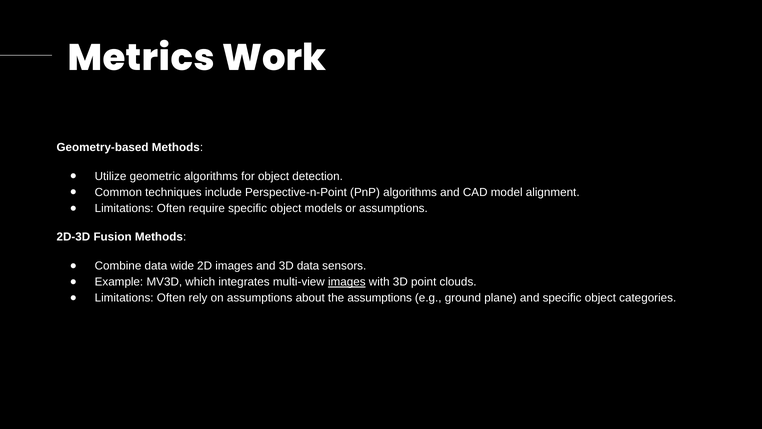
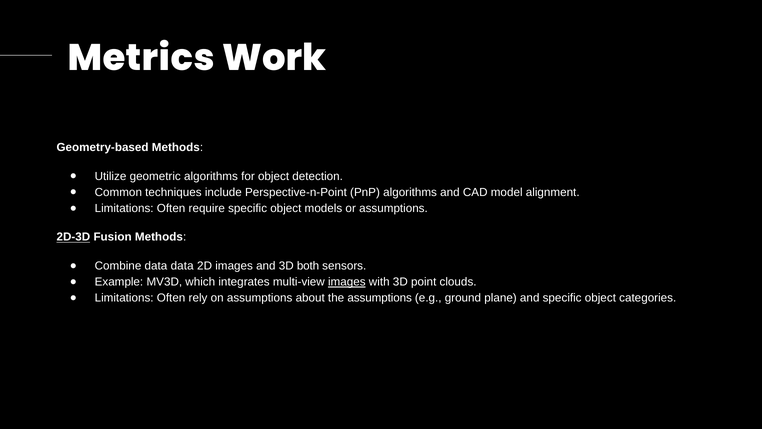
2D-3D underline: none -> present
data wide: wide -> data
3D data: data -> both
